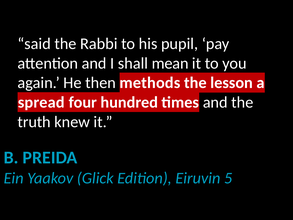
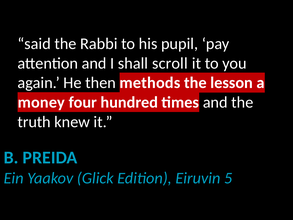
mean: mean -> scroll
spread: spread -> money
